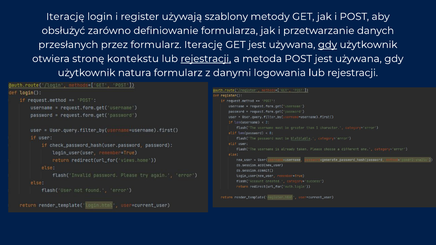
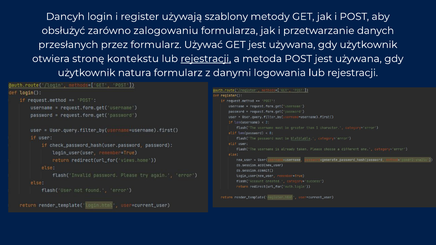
Iterację at (65, 17): Iterację -> Dancyh
definiowanie: definiowanie -> zalogowaniu
formularz Iterację: Iterację -> Używać
gdy at (327, 45) underline: present -> none
